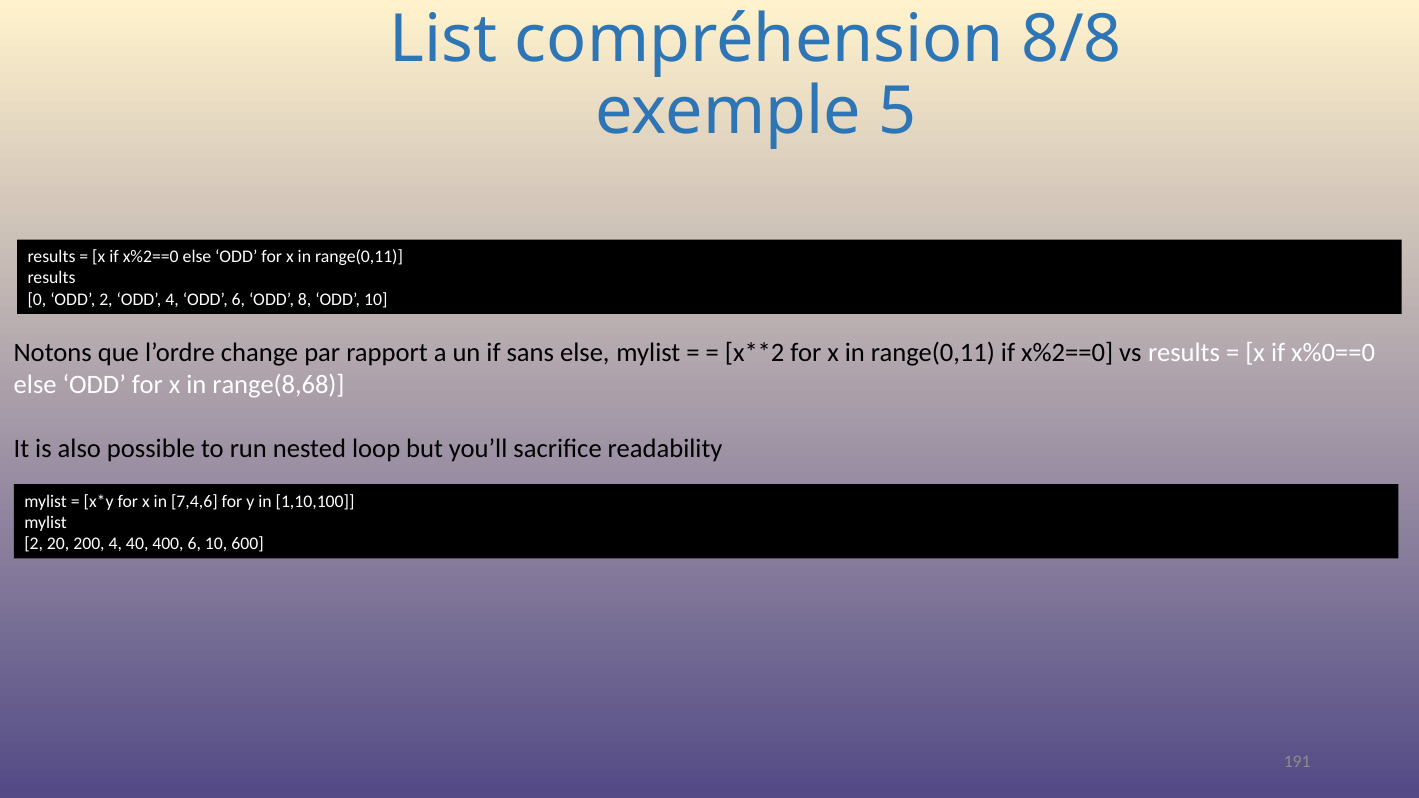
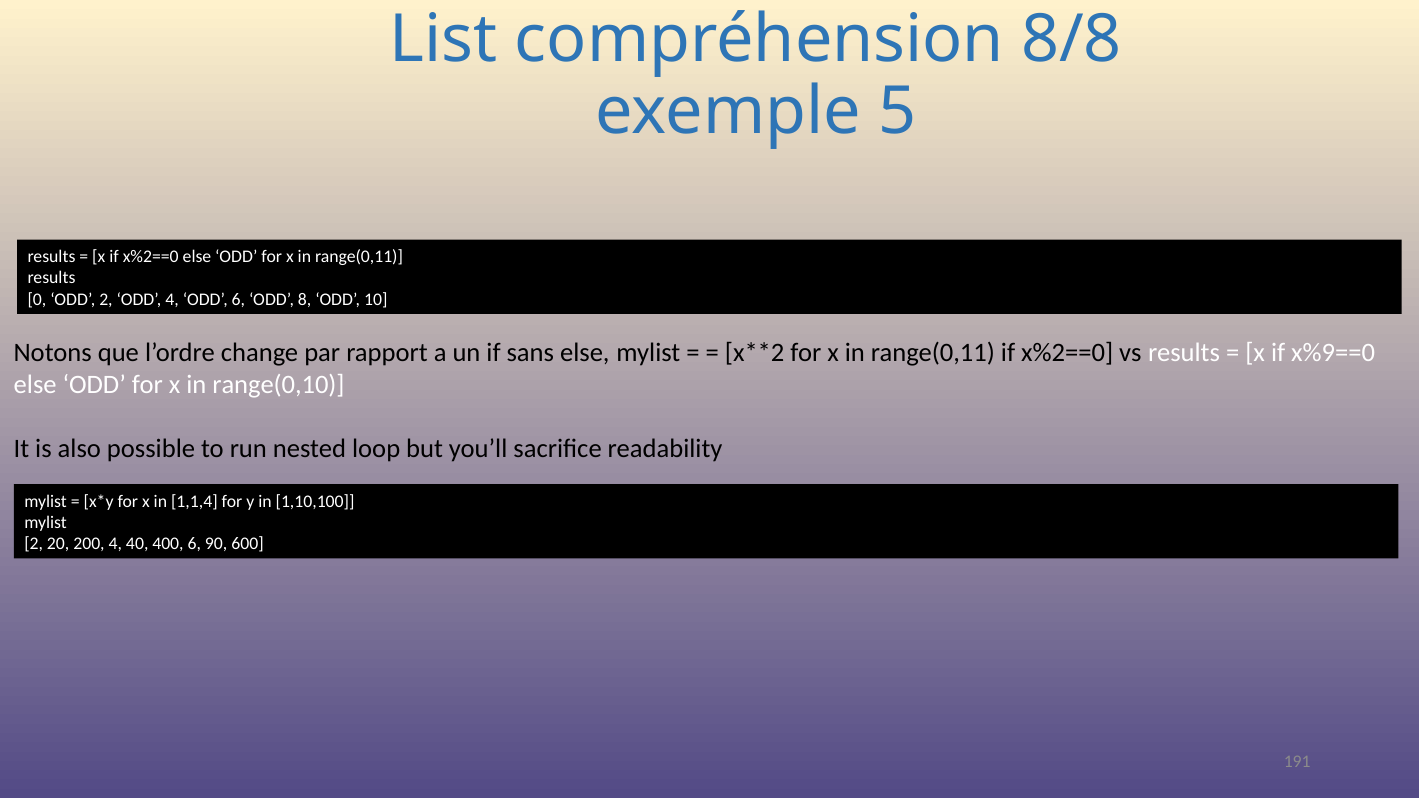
x%0==0: x%0==0 -> x%9==0
range(8,68: range(8,68 -> range(0,10
7,4,6: 7,4,6 -> 1,1,4
6 10: 10 -> 90
